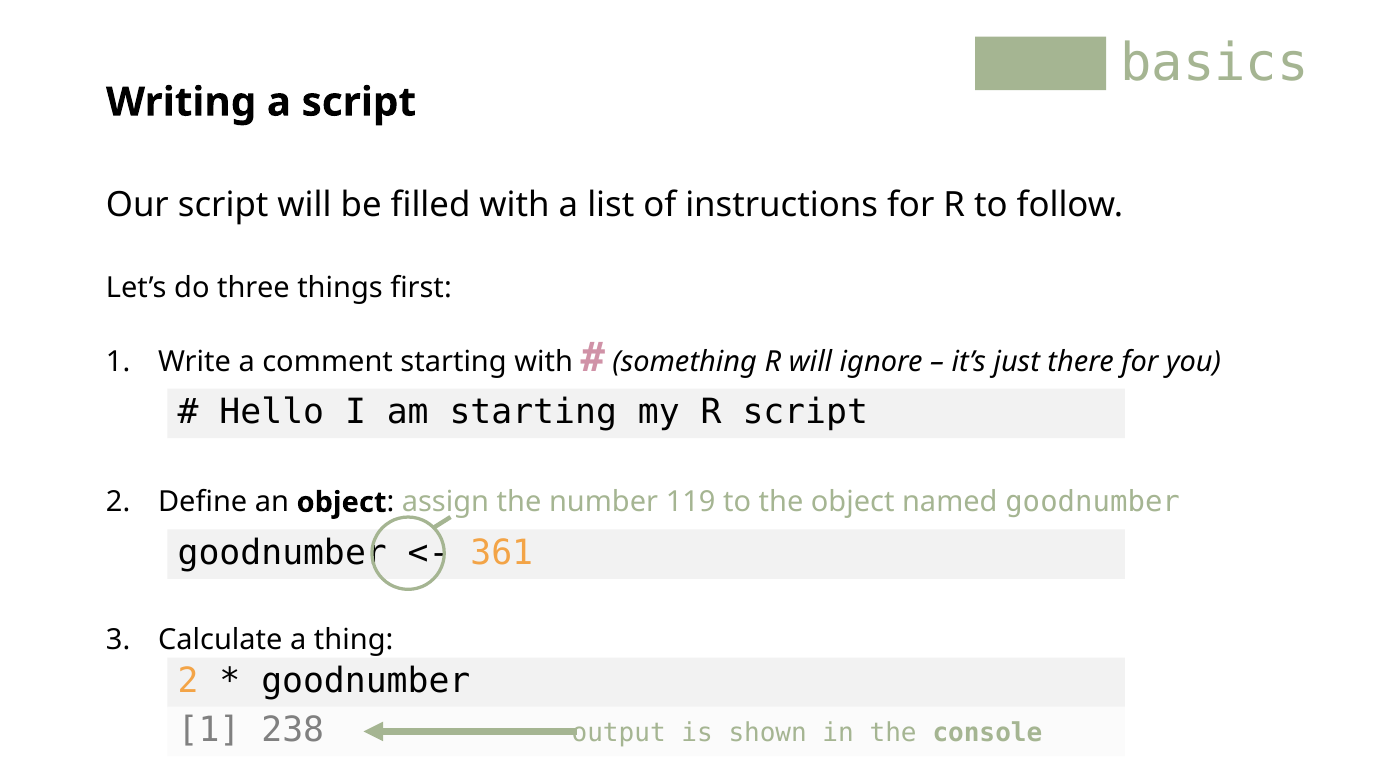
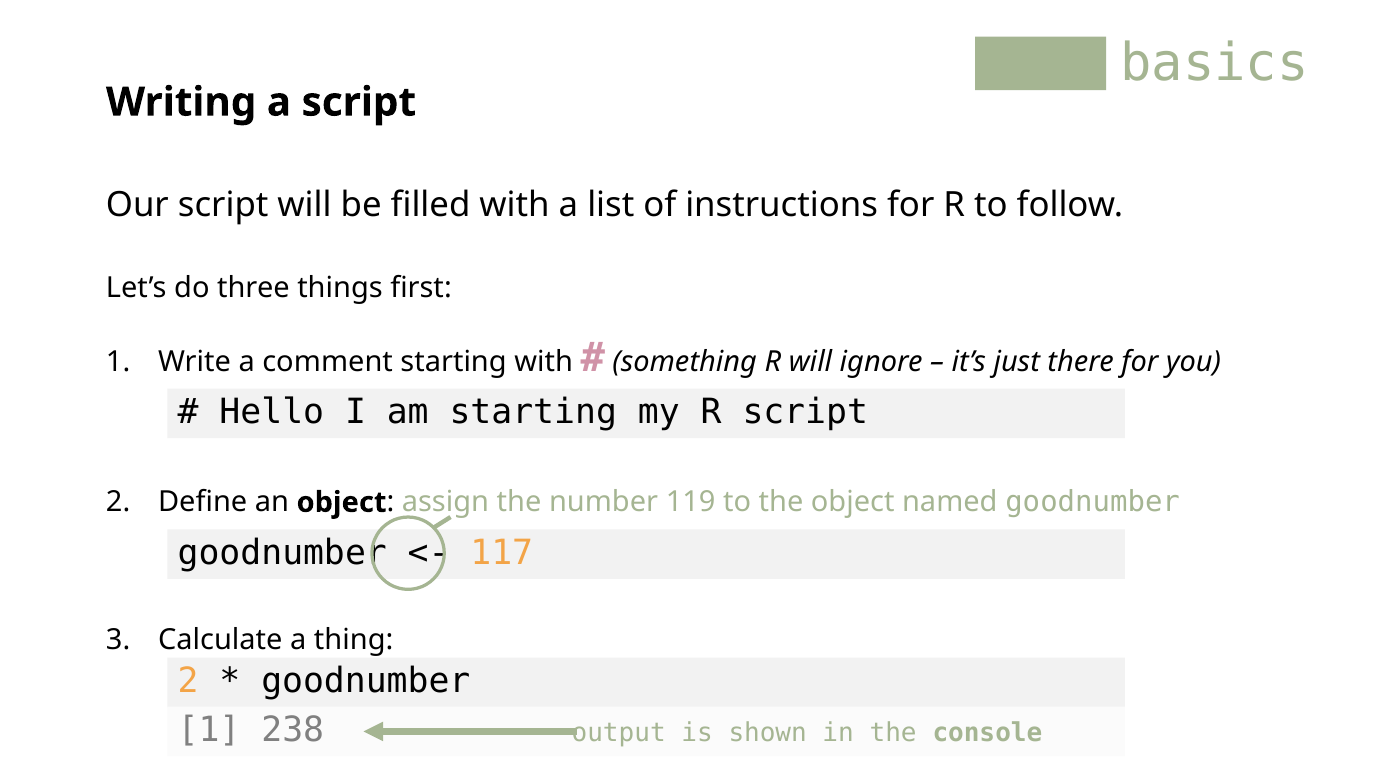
361: 361 -> 117
